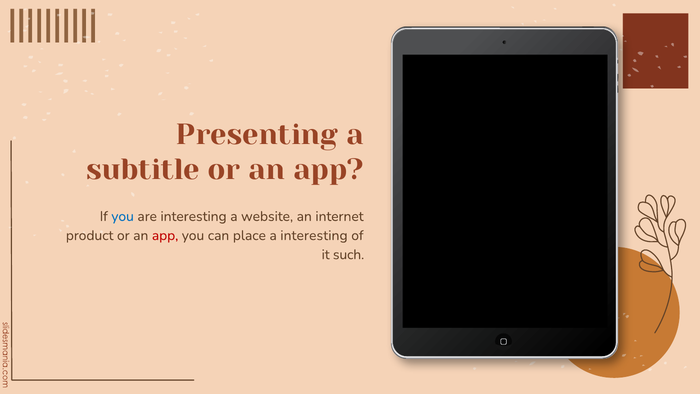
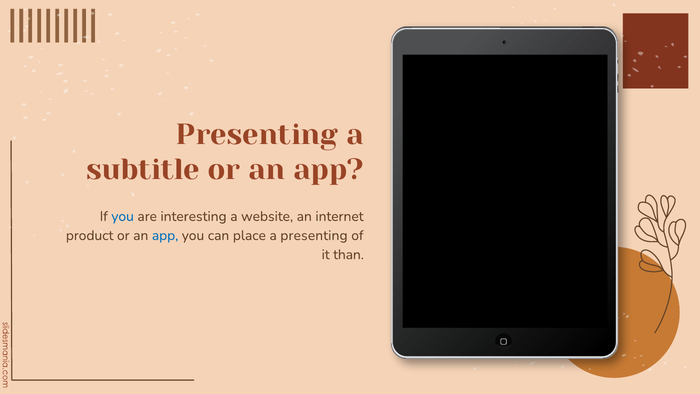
app at (165, 235) colour: red -> blue
a interesting: interesting -> presenting
such: such -> than
